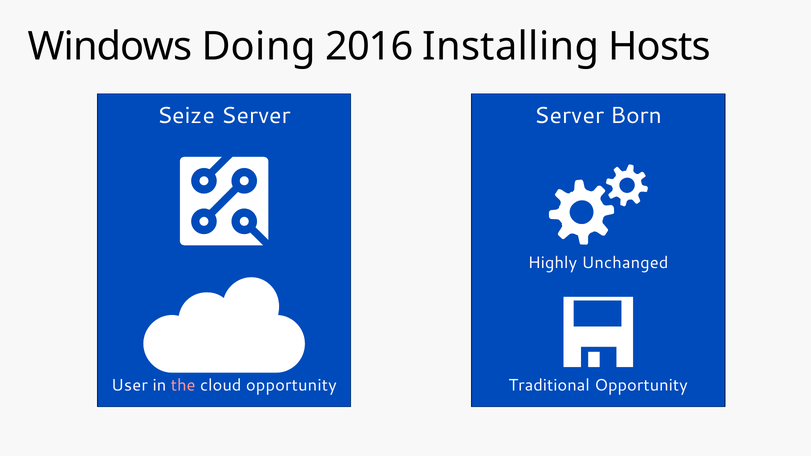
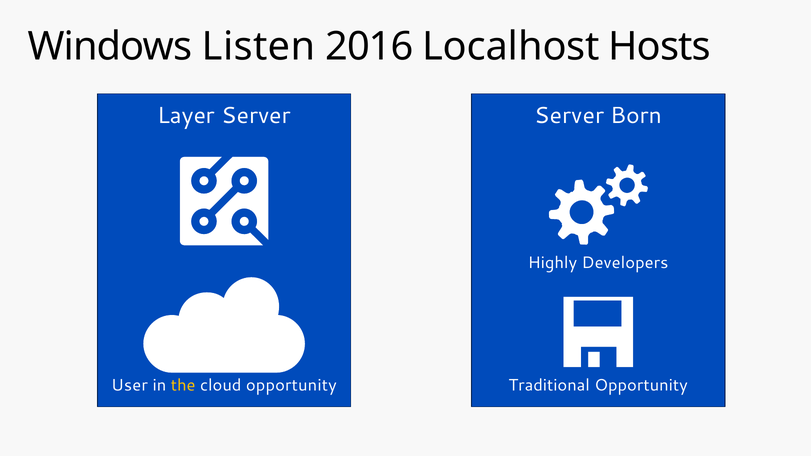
Doing: Doing -> Listen
Installing: Installing -> Localhost
Seize: Seize -> Layer
Unchanged: Unchanged -> Developers
the colour: pink -> yellow
